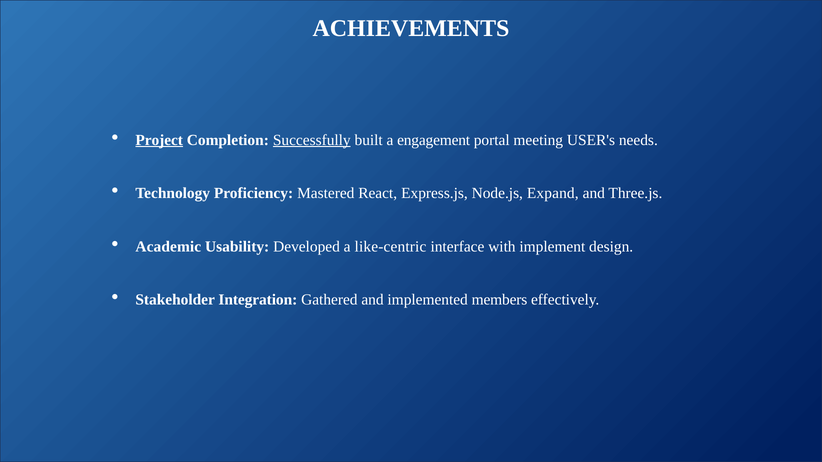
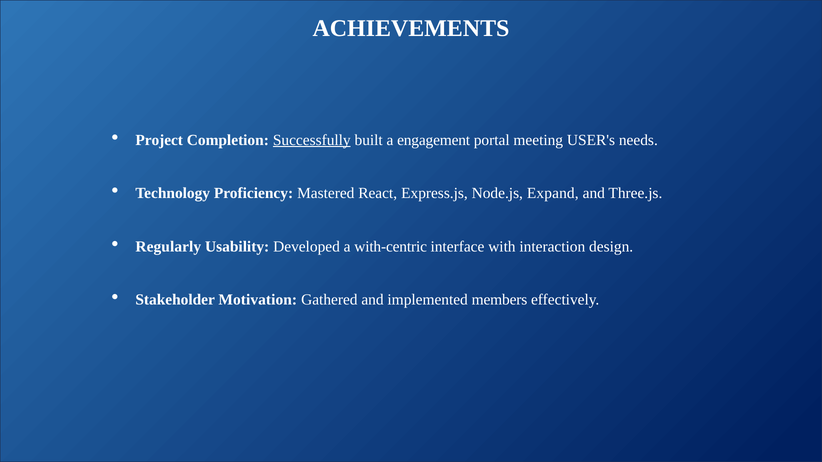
Project underline: present -> none
Academic: Academic -> Regularly
like-centric: like-centric -> with-centric
implement: implement -> interaction
Integration: Integration -> Motivation
